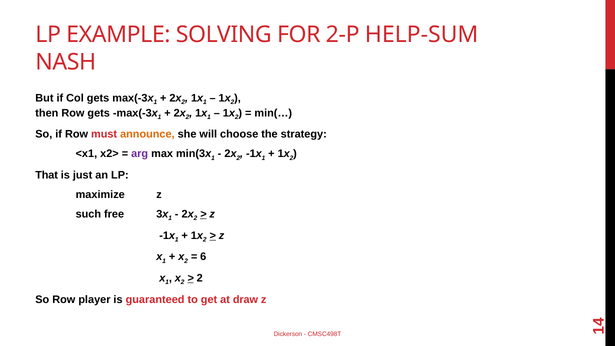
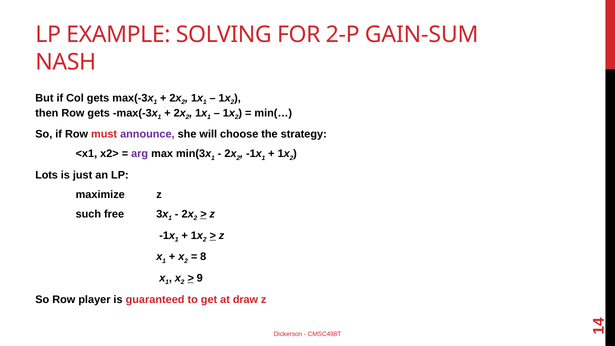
HELP-SUM: HELP-SUM -> GAIN-SUM
announce colour: orange -> purple
That: That -> Lots
6: 6 -> 8
2 at (200, 278): 2 -> 9
